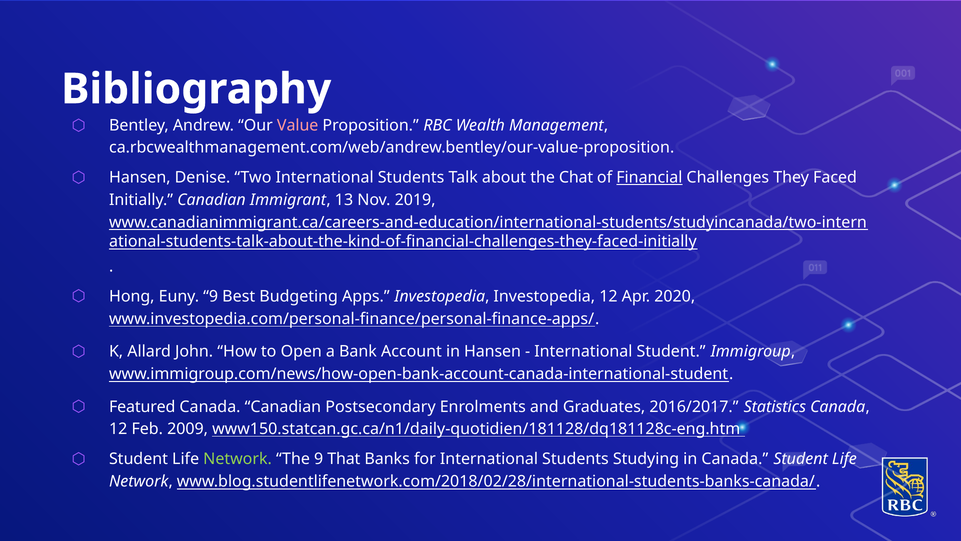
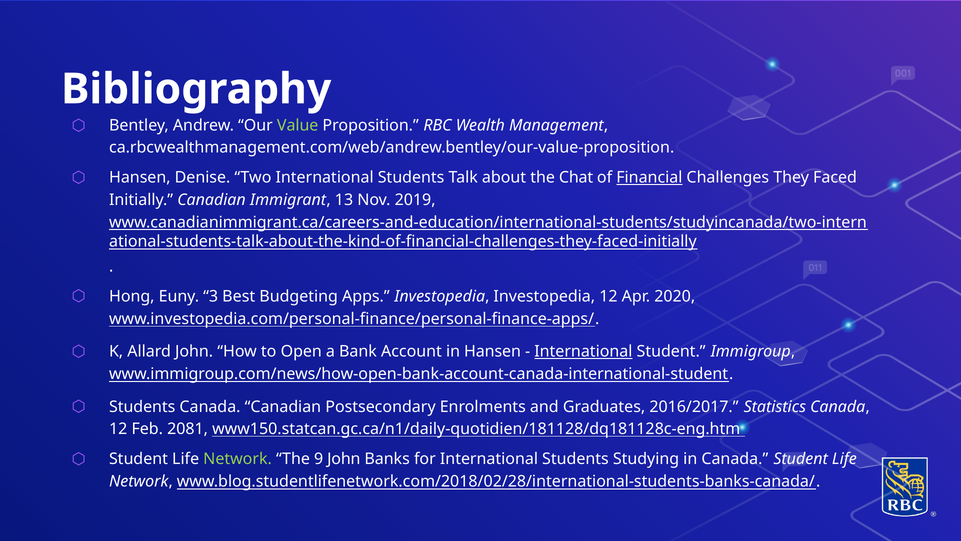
Value colour: pink -> light green
Euny 9: 9 -> 3
International at (583, 351) underline: none -> present
Featured at (142, 407): Featured -> Students
2009: 2009 -> 2081
9 That: That -> John
